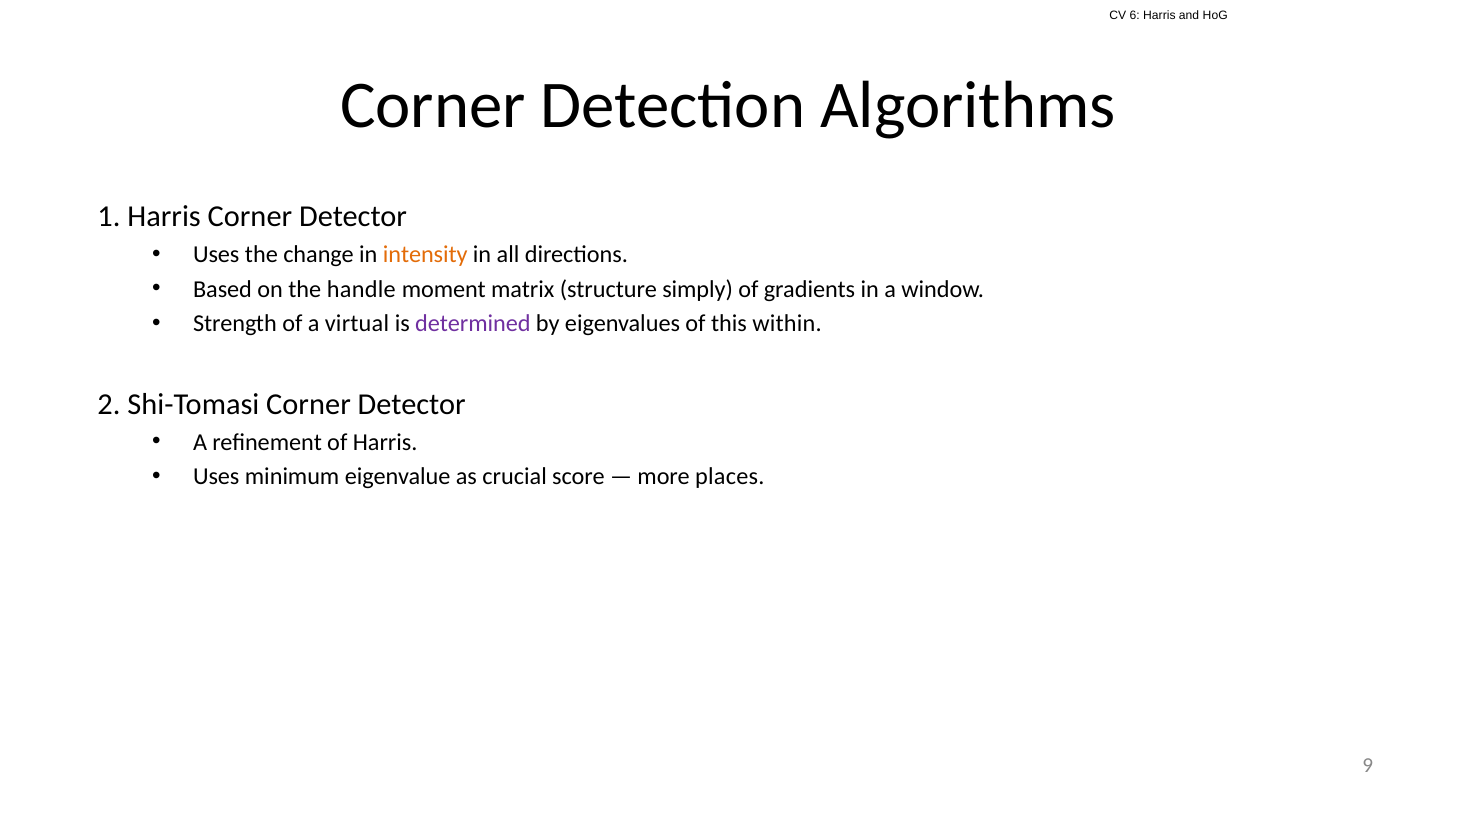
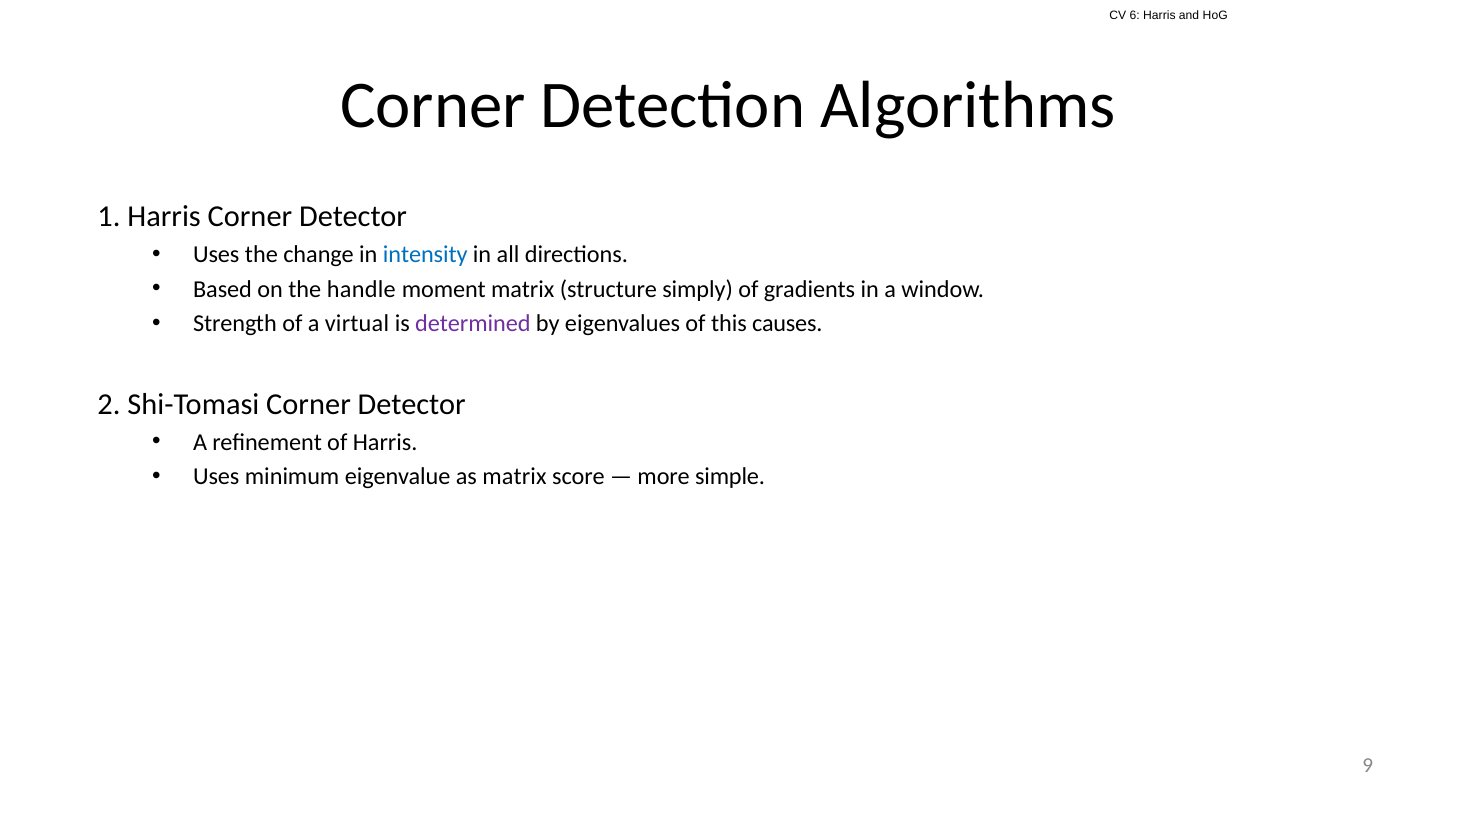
intensity colour: orange -> blue
within: within -> causes
as crucial: crucial -> matrix
places: places -> simple
